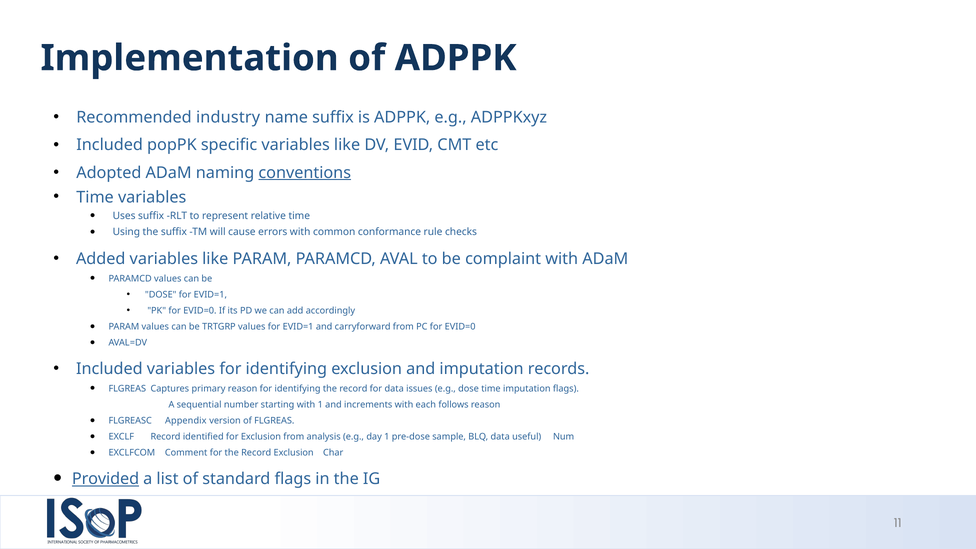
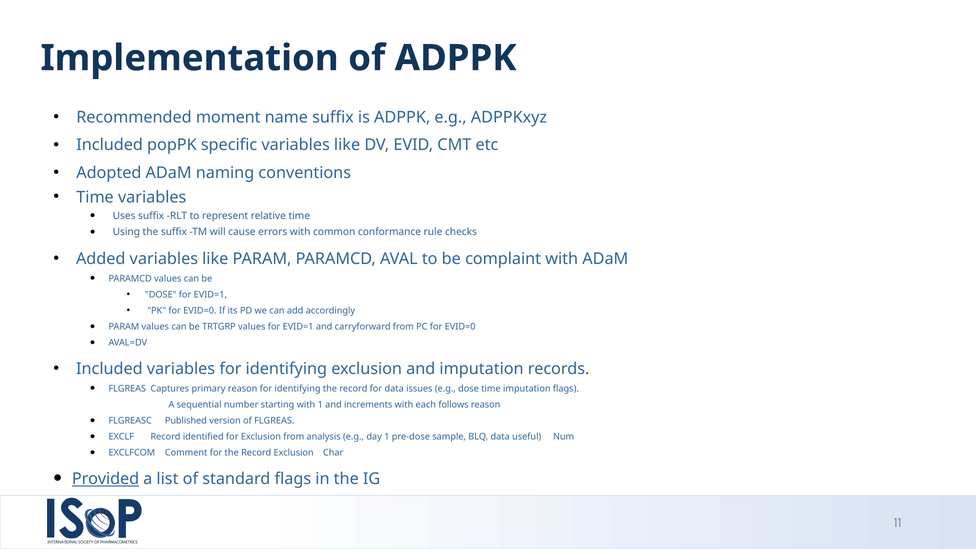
industry: industry -> moment
conventions underline: present -> none
Appendix: Appendix -> Published
